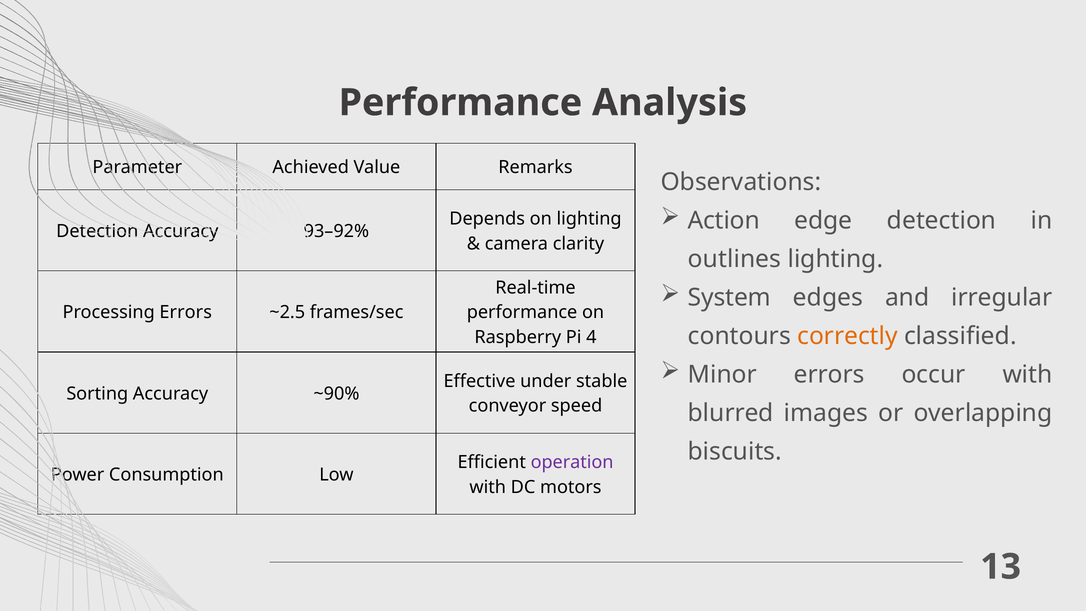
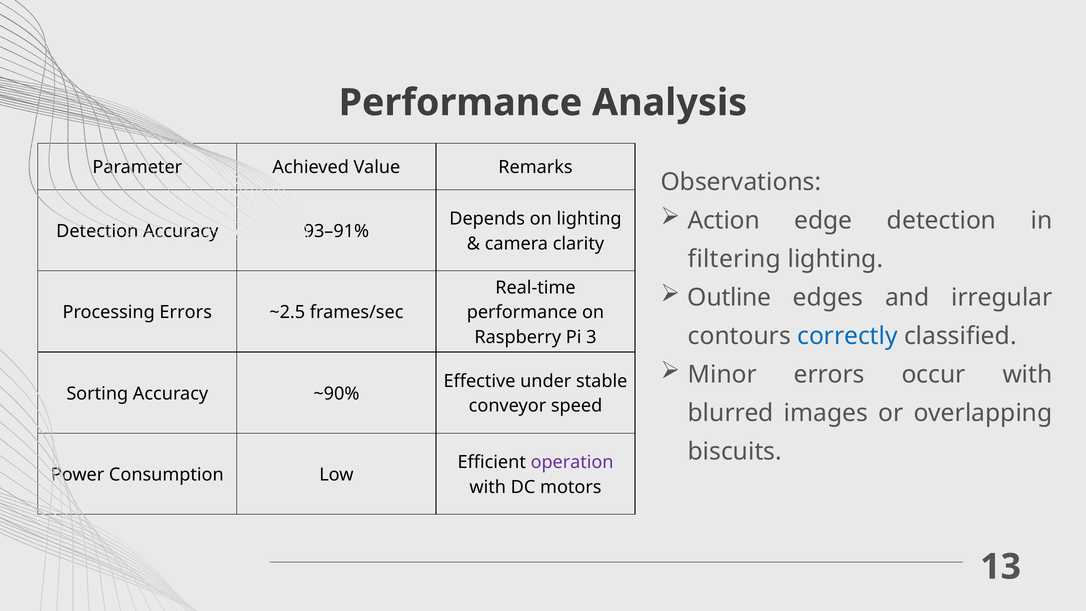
93–92%: 93–92% -> 93–91%
outlines: outlines -> filtering
System: System -> Outline
correctly colour: orange -> blue
4: 4 -> 3
